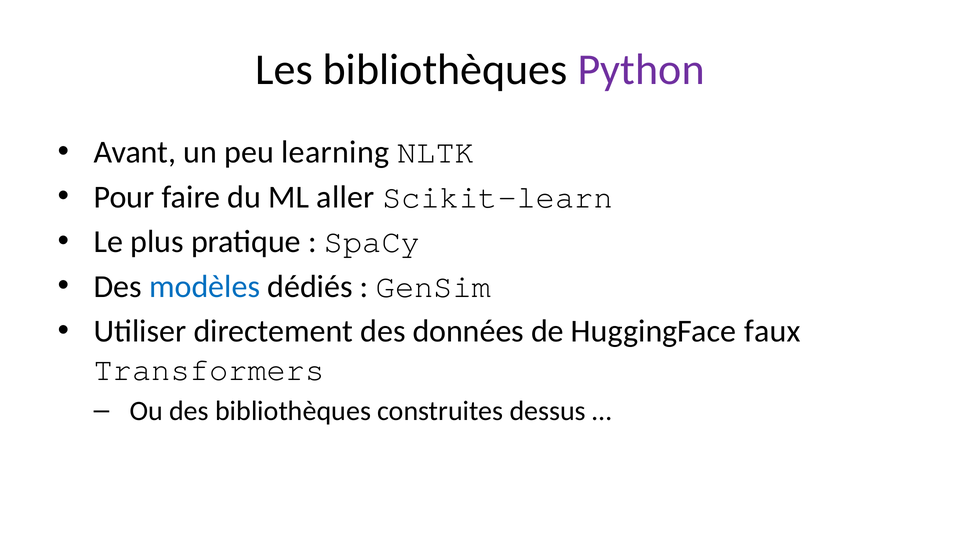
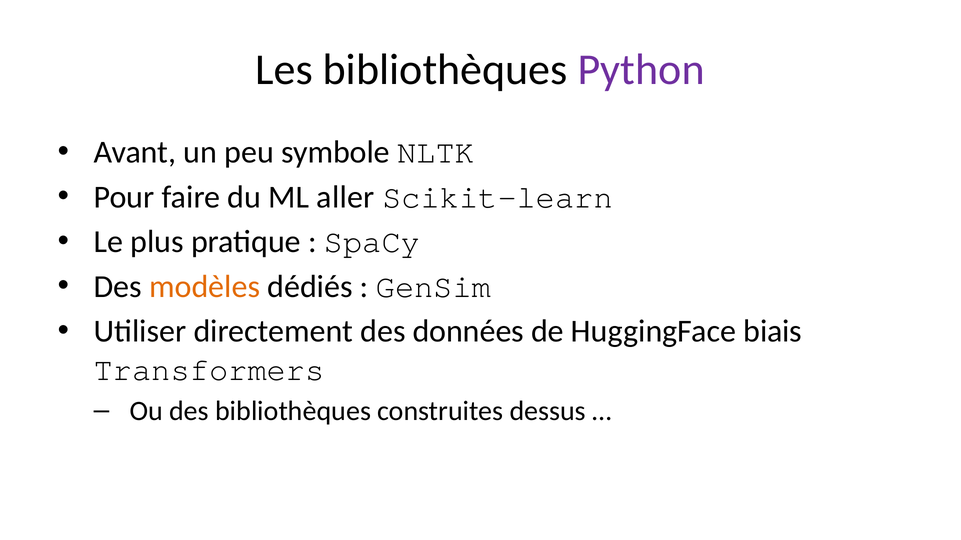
learning: learning -> symbole
modèles colour: blue -> orange
faux: faux -> biais
